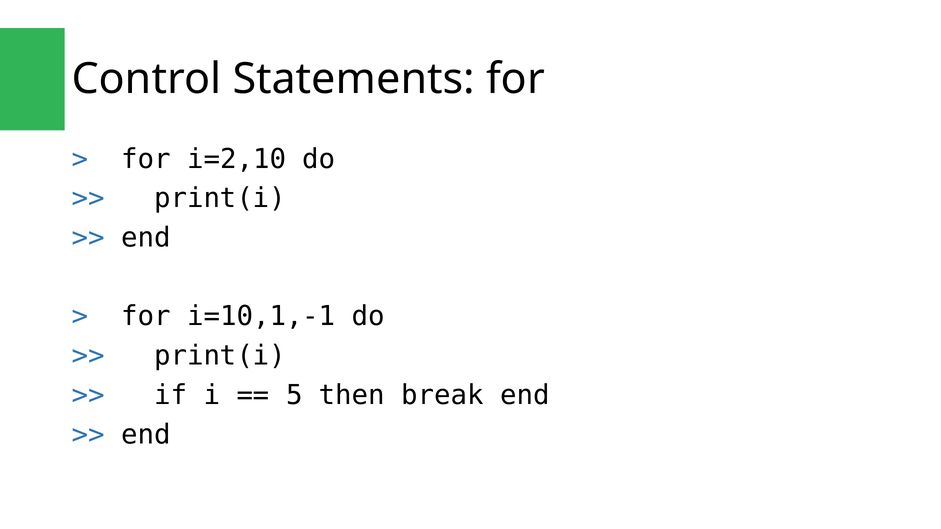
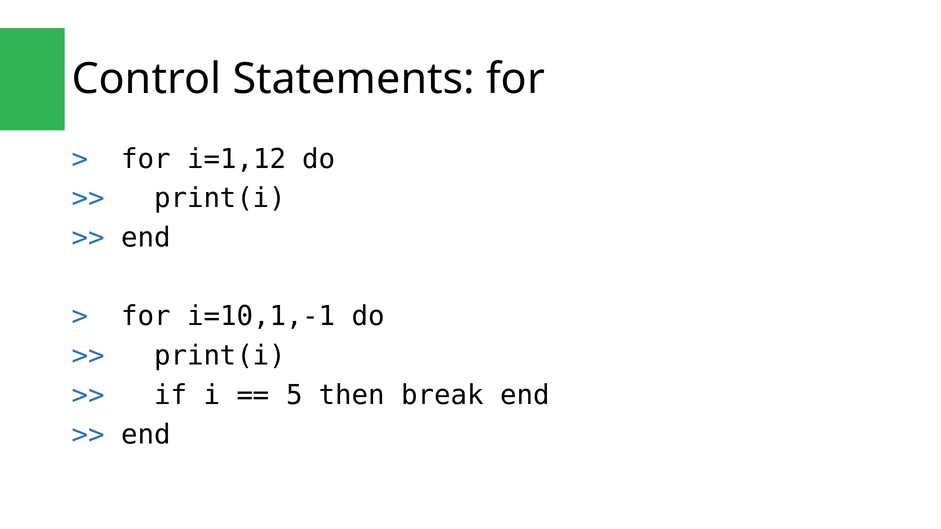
i=2,10: i=2,10 -> i=1,12
